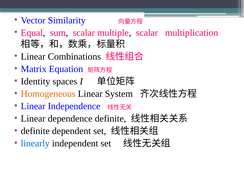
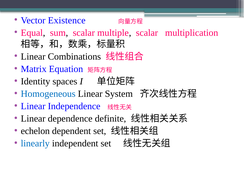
Similarity: Similarity -> Existence
Homogeneous colour: orange -> blue
definite at (35, 131): definite -> echelon
